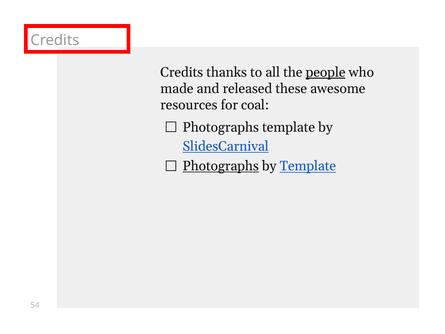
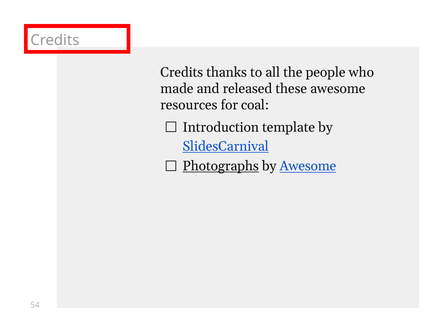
people underline: present -> none
Photographs at (221, 127): Photographs -> Introduction
by Template: Template -> Awesome
